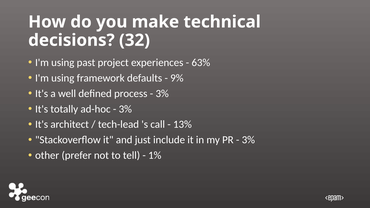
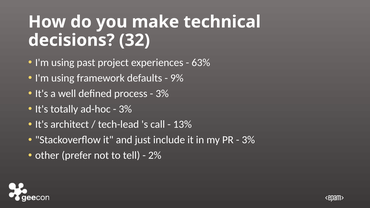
1%: 1% -> 2%
